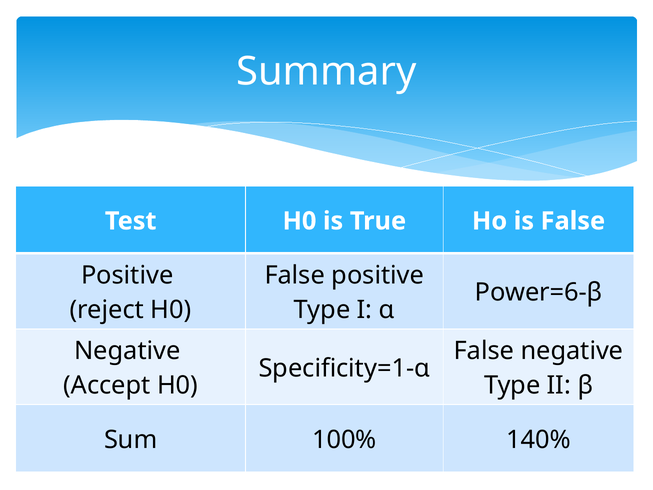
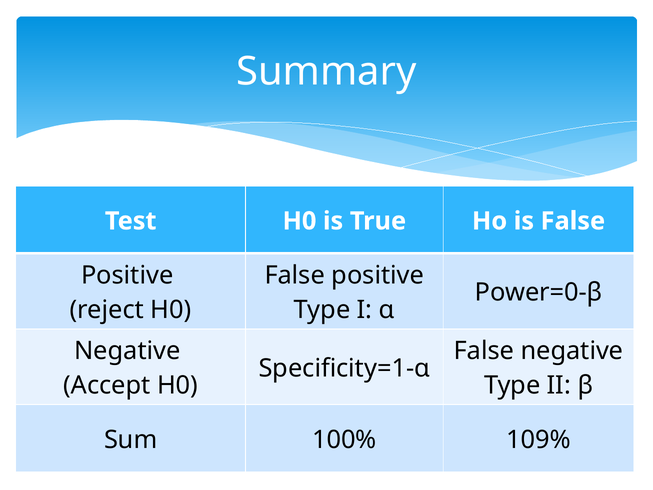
Power=6-β: Power=6-β -> Power=0-β
140%: 140% -> 109%
